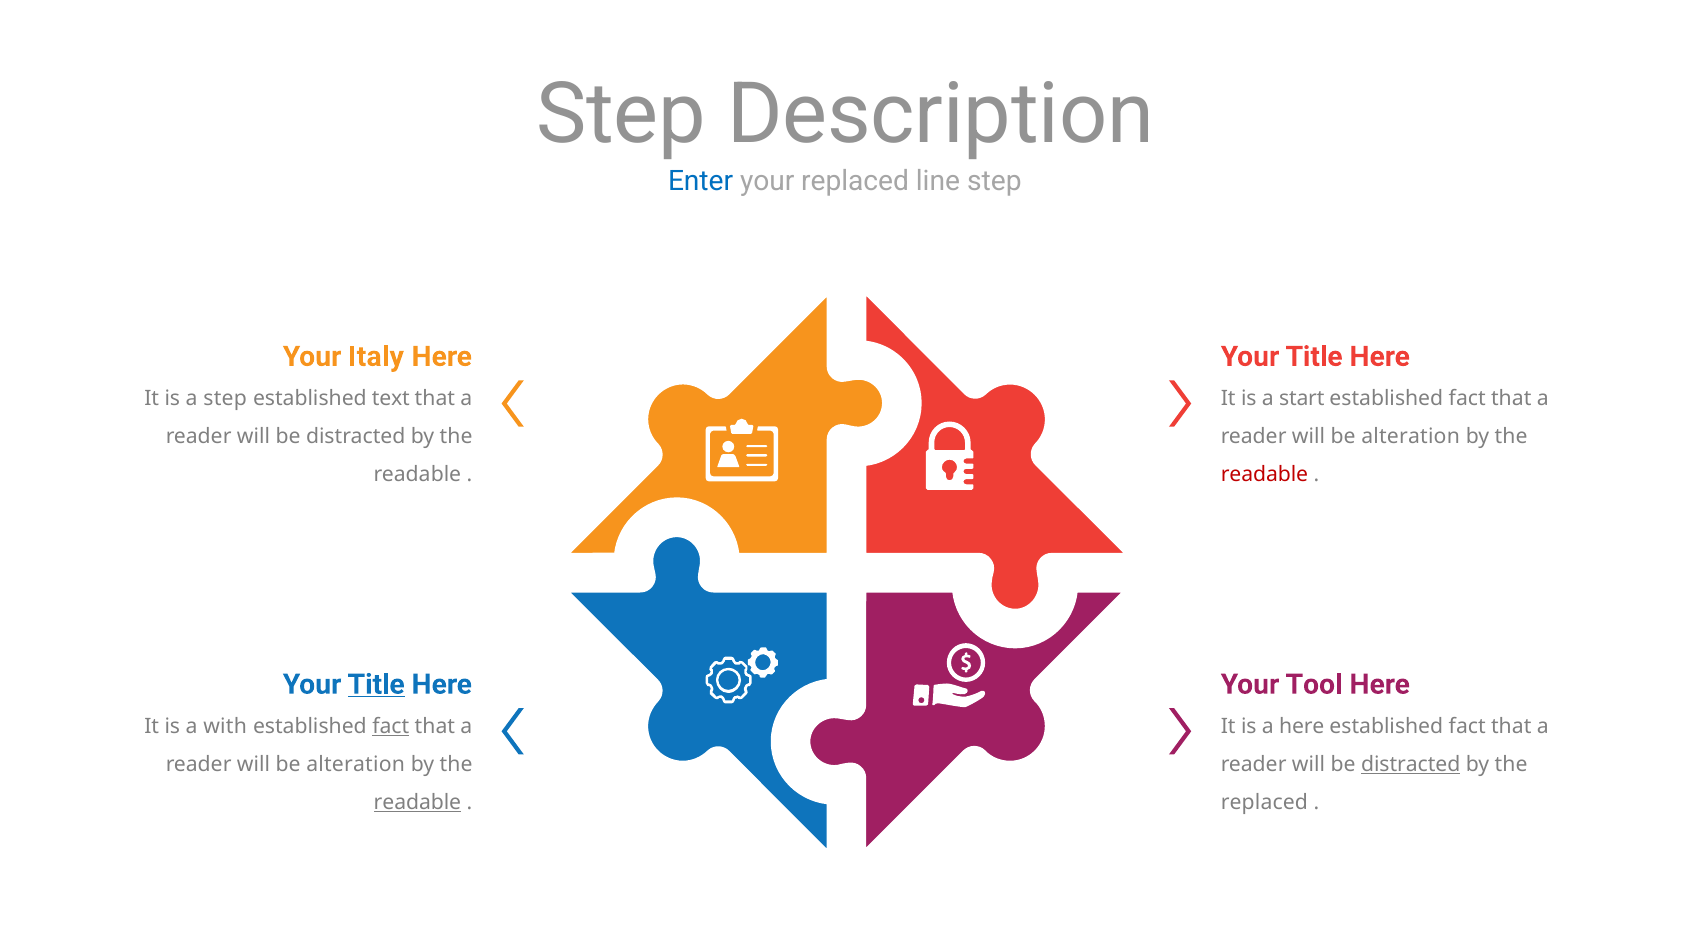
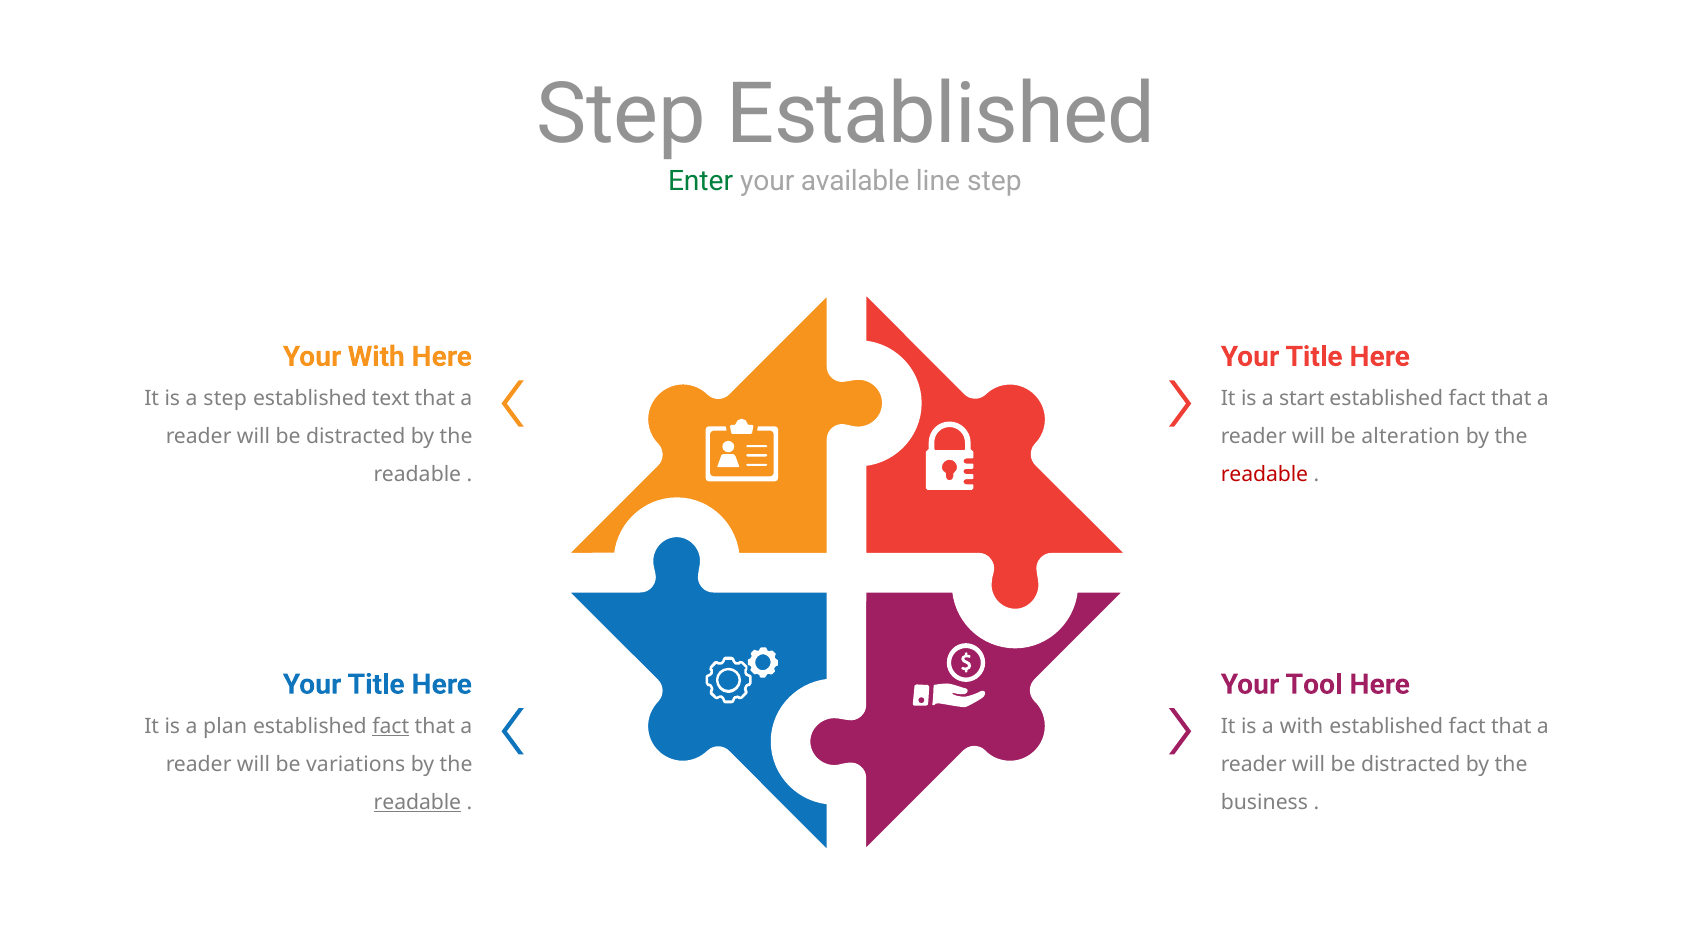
Description at (941, 115): Description -> Established
Enter colour: blue -> green
your replaced: replaced -> available
Your Italy: Italy -> With
Title at (376, 685) underline: present -> none
with: with -> plan
a here: here -> with
alteration at (356, 765): alteration -> variations
distracted at (1411, 765) underline: present -> none
replaced at (1264, 803): replaced -> business
